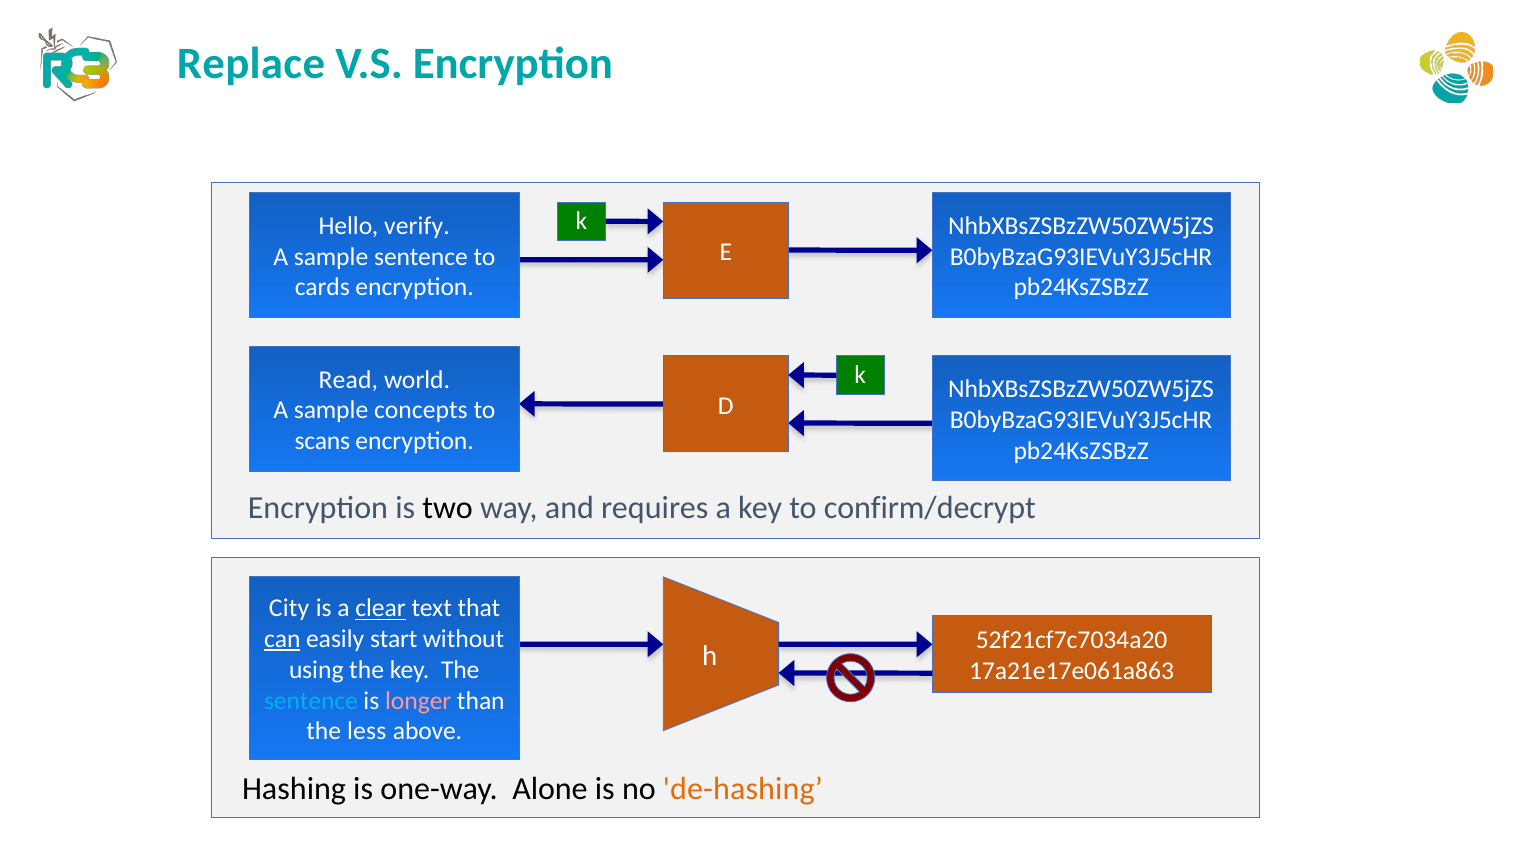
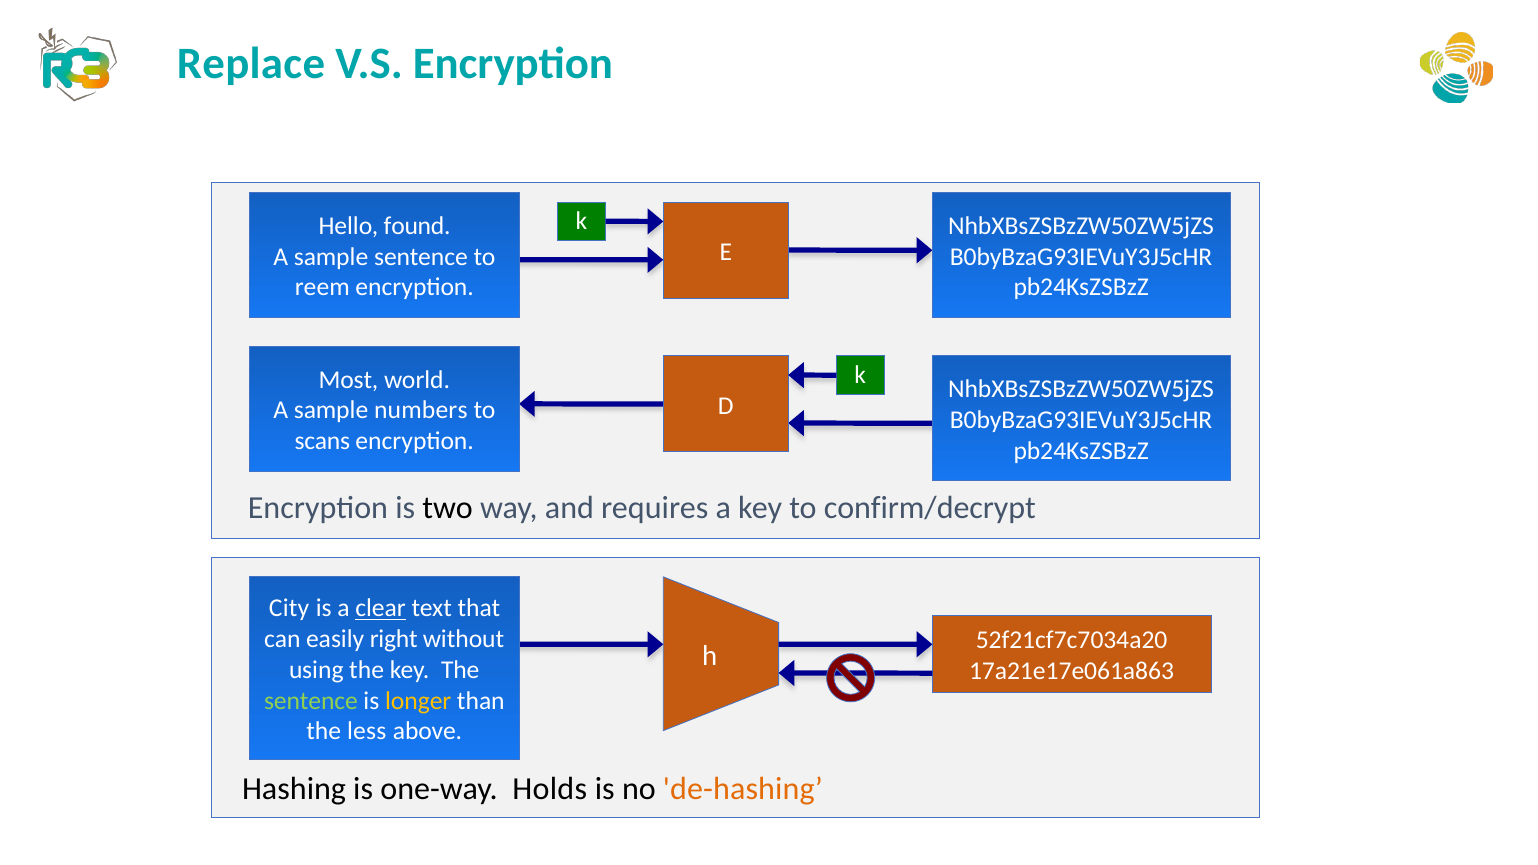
verify: verify -> found
cards: cards -> reem
Read: Read -> Most
concepts: concepts -> numbers
can underline: present -> none
start: start -> right
sentence at (311, 701) colour: light blue -> light green
longer colour: pink -> yellow
Alone: Alone -> Holds
